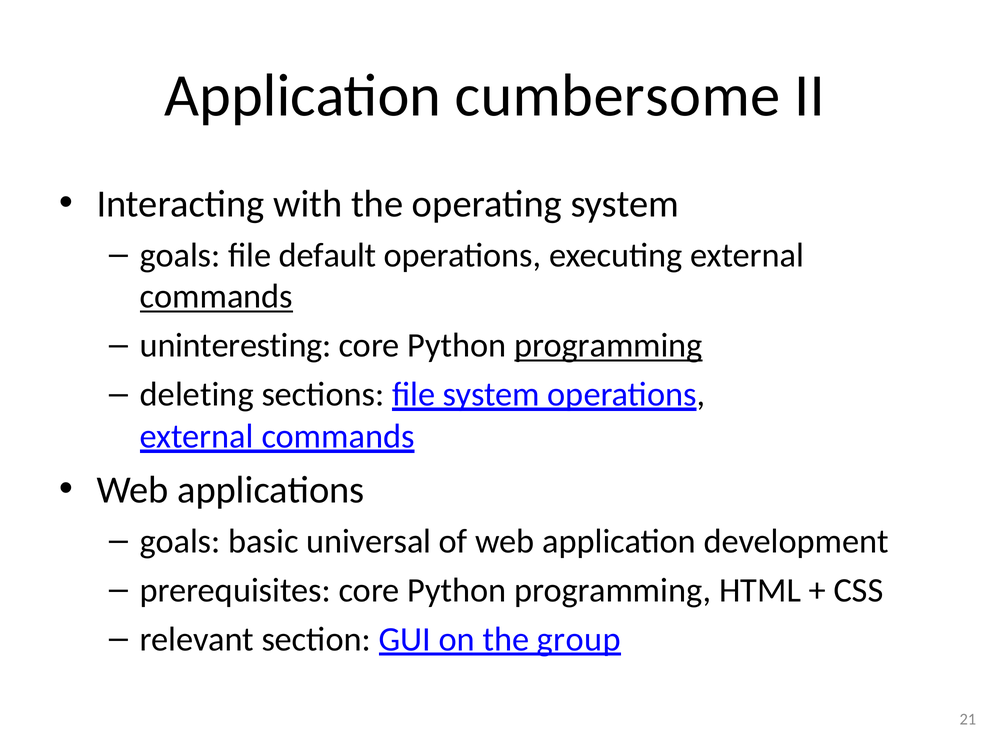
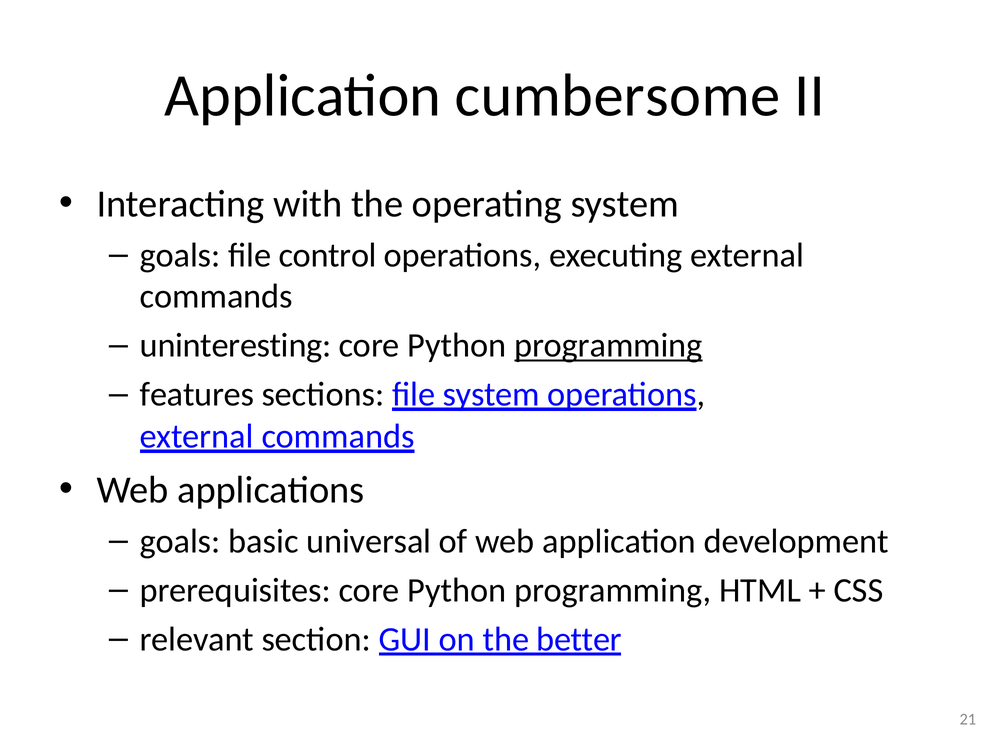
default: default -> control
commands at (216, 296) underline: present -> none
deleting: deleting -> features
group: group -> better
